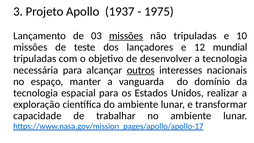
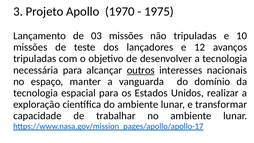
1937: 1937 -> 1970
missões at (126, 36) underline: present -> none
mundial: mundial -> avanços
